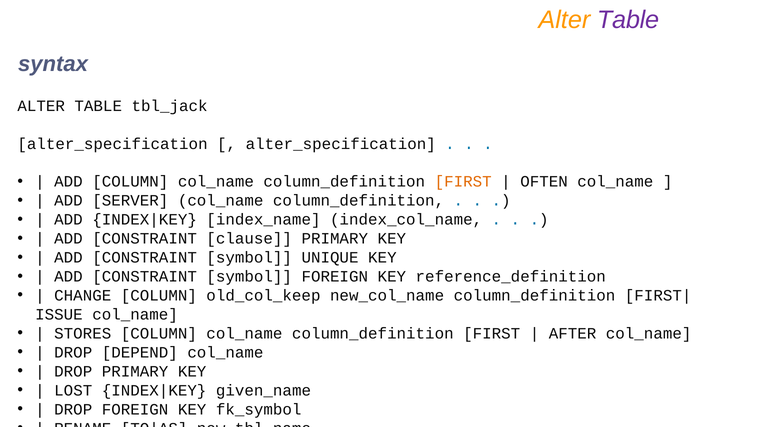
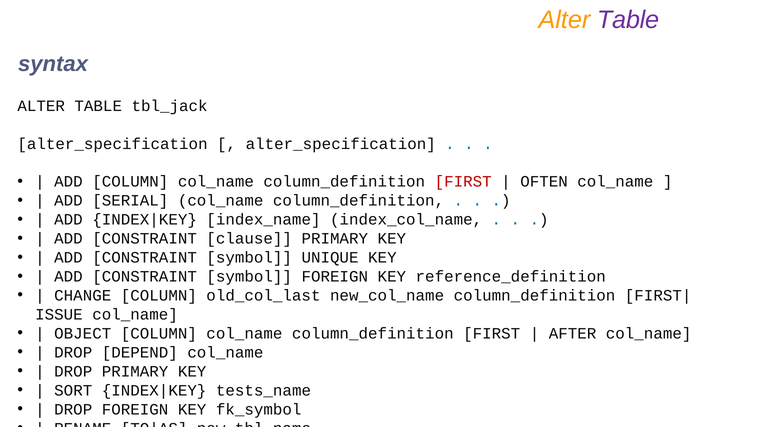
FIRST at (463, 182) colour: orange -> red
SERVER: SERVER -> SERIAL
old_col_keep: old_col_keep -> old_col_last
STORES: STORES -> OBJECT
LOST: LOST -> SORT
given_name: given_name -> tests_name
